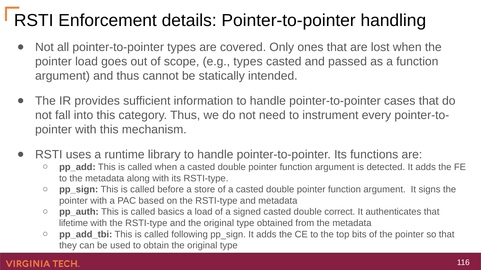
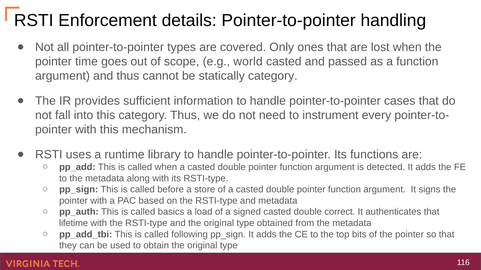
pointer load: load -> time
e.g types: types -> world
statically intended: intended -> category
